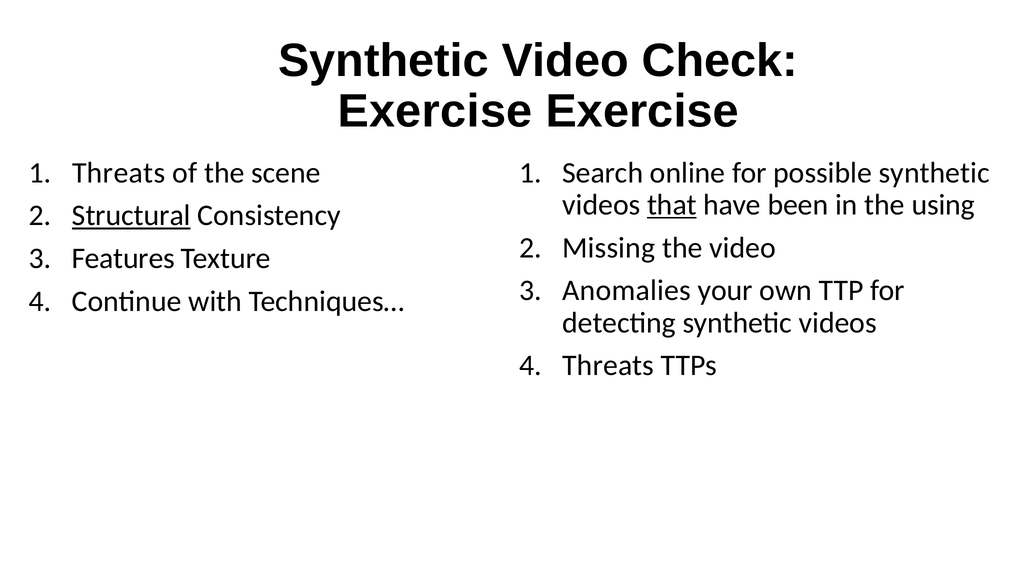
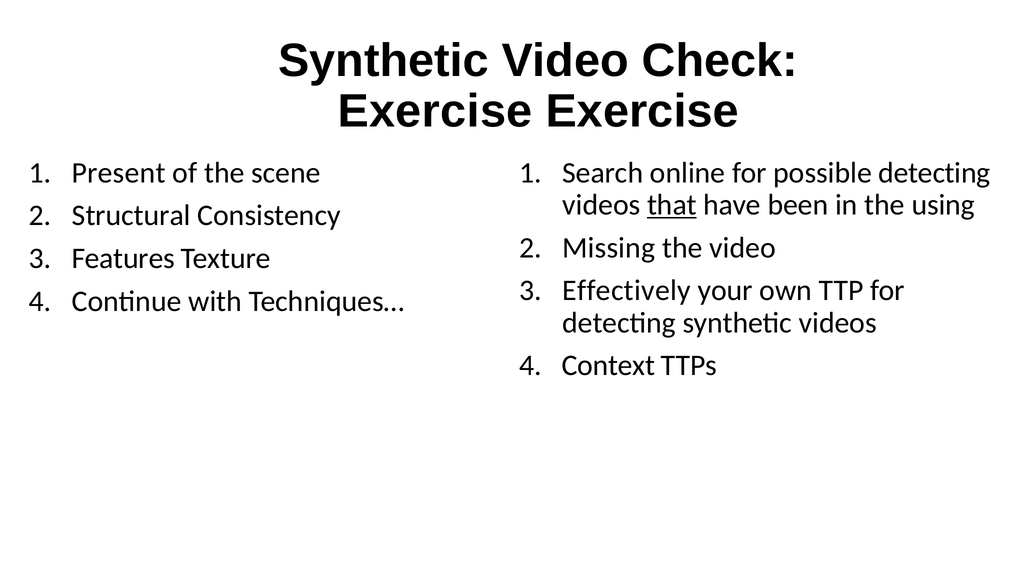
Threats at (119, 173): Threats -> Present
possible synthetic: synthetic -> detecting
Structural underline: present -> none
Anomalies: Anomalies -> Effectively
Threats at (608, 366): Threats -> Context
